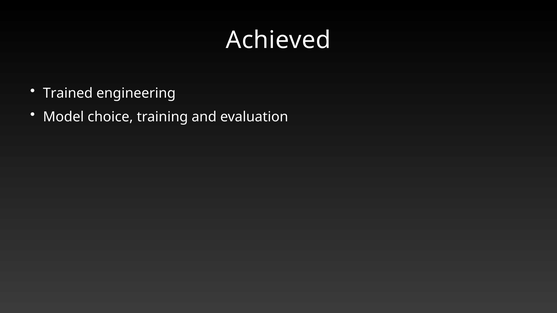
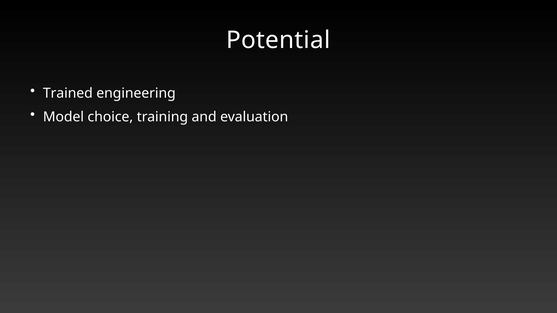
Achieved: Achieved -> Potential
